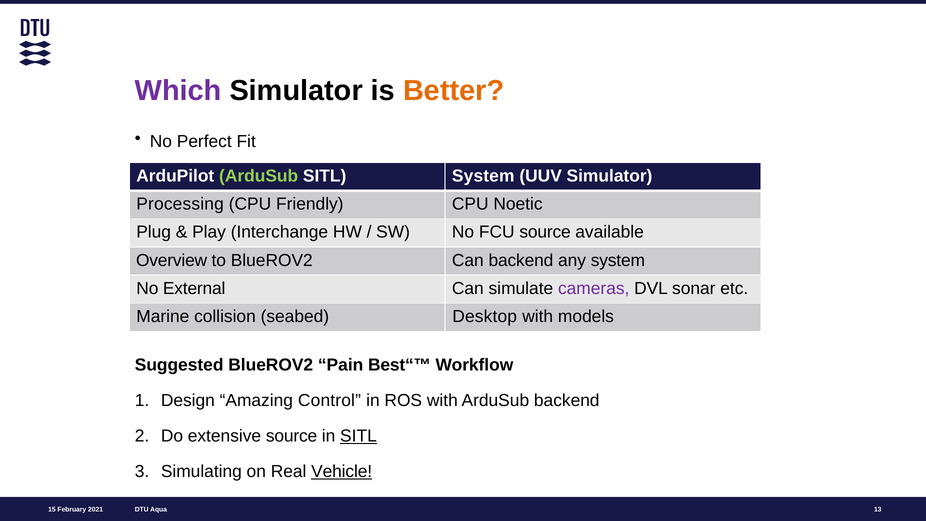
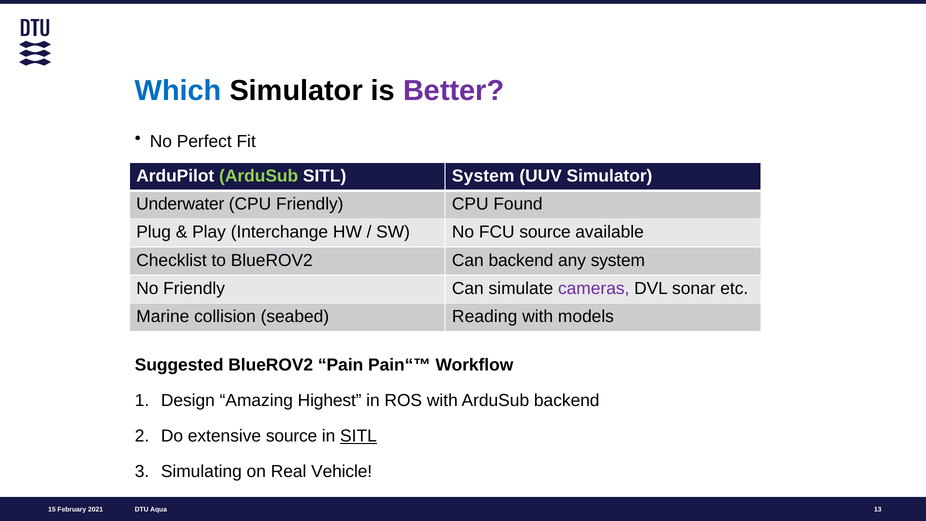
Which colour: purple -> blue
Better colour: orange -> purple
Processing: Processing -> Underwater
Noetic: Noetic -> Found
Overview: Overview -> Checklist
No External: External -> Friendly
Desktop: Desktop -> Reading
Best“™: Best“™ -> Pain“™
Control: Control -> Highest
Vehicle underline: present -> none
